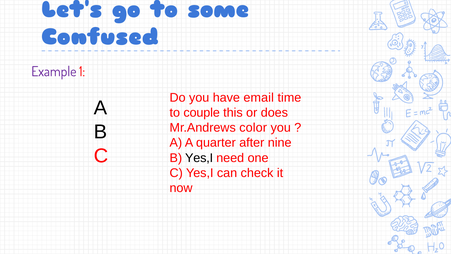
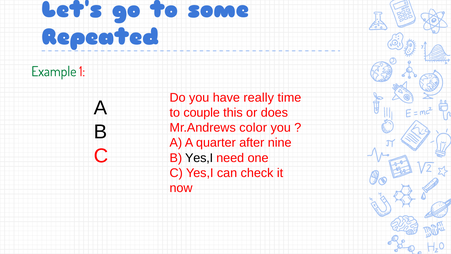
Confused: Confused -> Repeated
Example colour: purple -> green
email: email -> really
